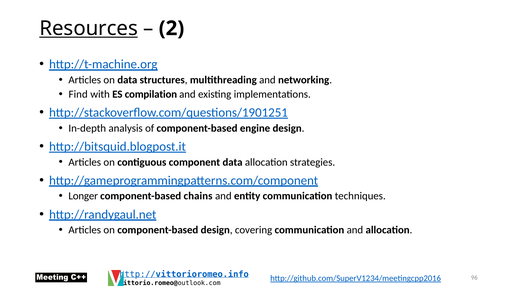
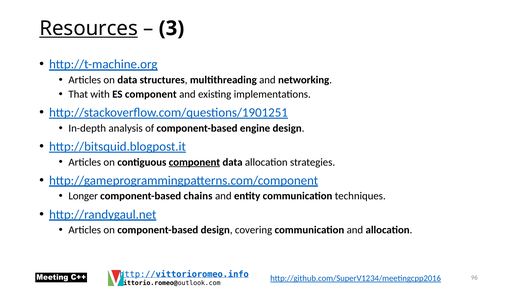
2: 2 -> 3
Find: Find -> That
ES compilation: compilation -> component
component at (194, 162) underline: none -> present
